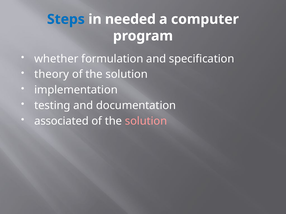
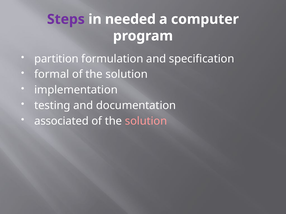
Steps colour: blue -> purple
whether: whether -> partition
theory: theory -> formal
